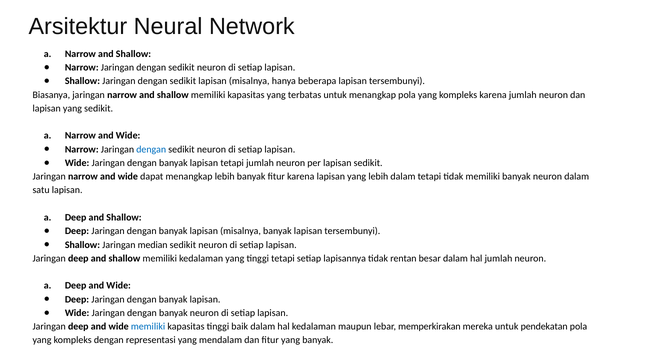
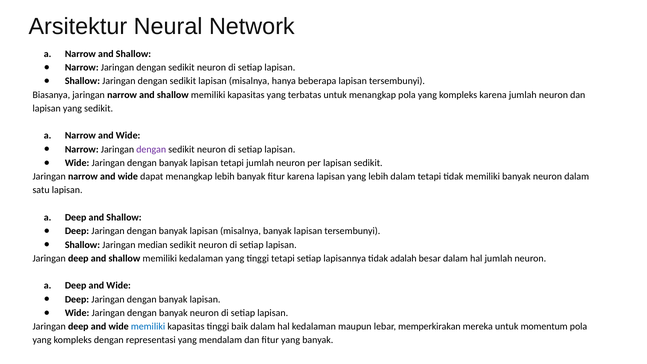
dengan at (151, 149) colour: blue -> purple
rentan: rentan -> adalah
pendekatan: pendekatan -> momentum
